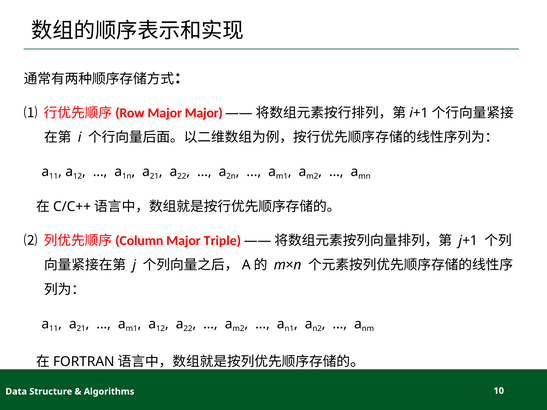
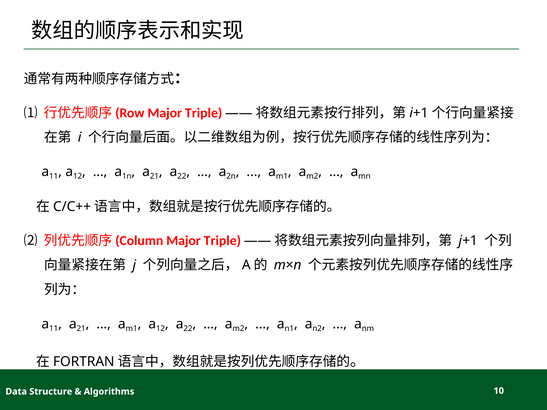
Major at (204, 113): Major -> Triple
